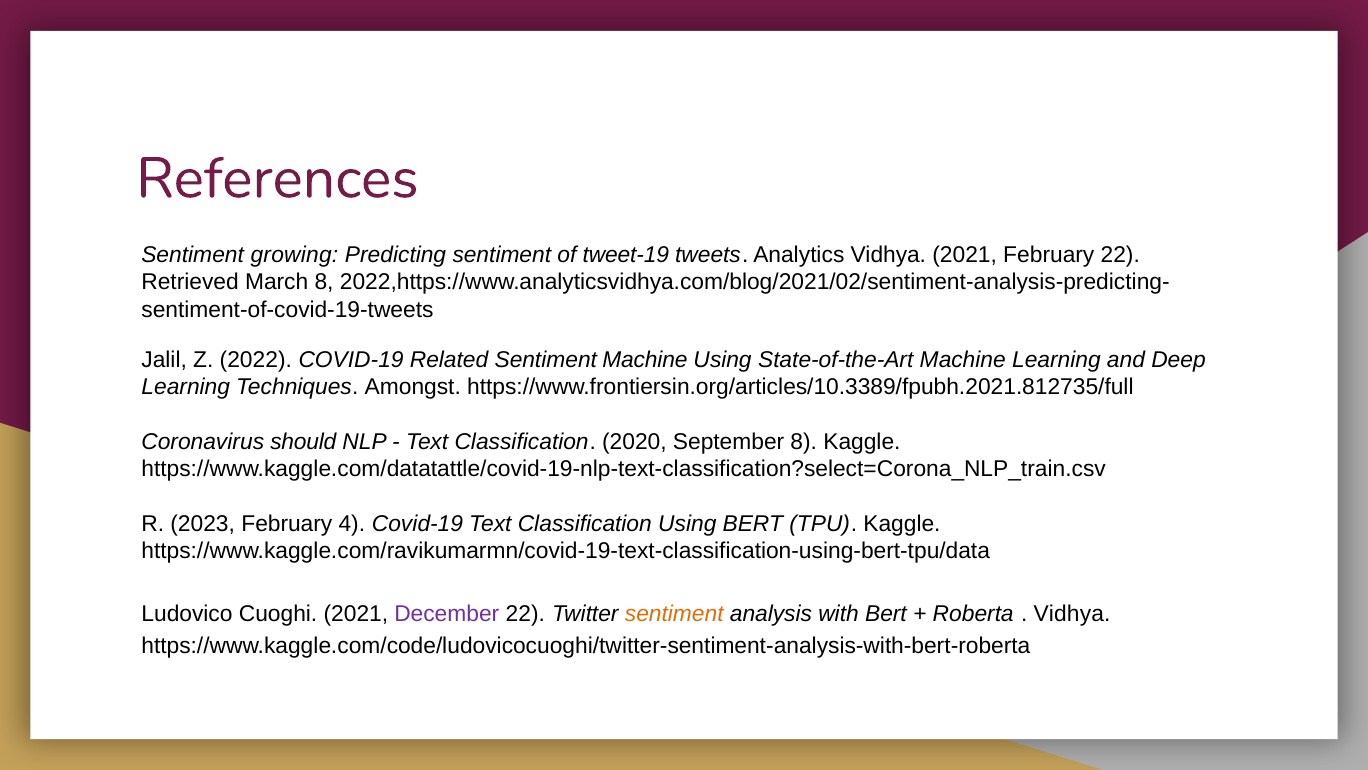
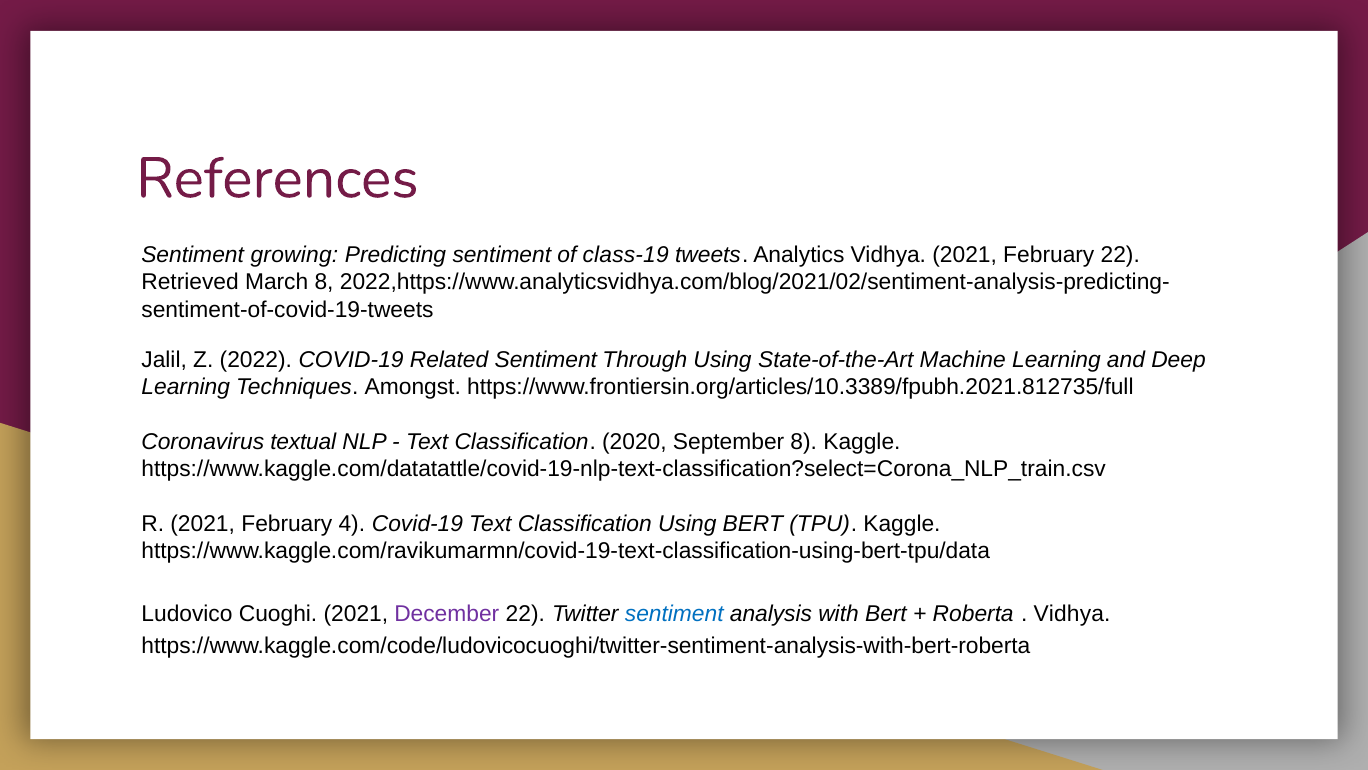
tweet-19: tweet-19 -> class-19
Sentiment Machine: Machine -> Through
should: should -> textual
R 2023: 2023 -> 2021
sentiment at (674, 614) colour: orange -> blue
